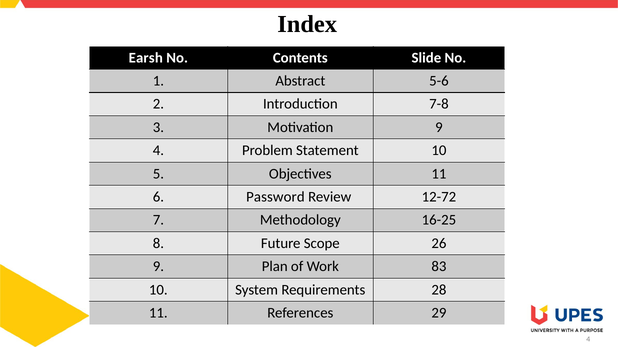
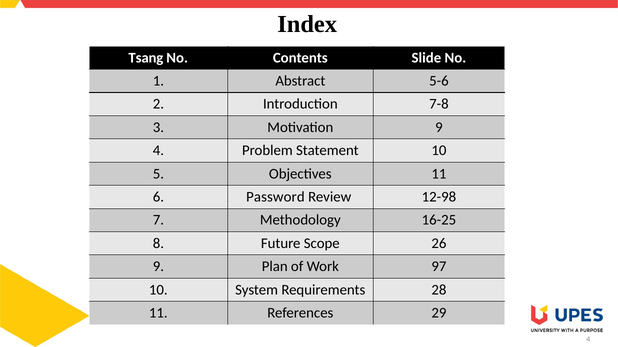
Earsh: Earsh -> Tsang
12-72: 12-72 -> 12-98
83: 83 -> 97
